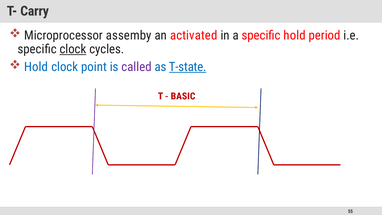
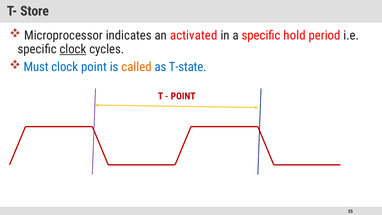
Carry: Carry -> Store
assemby: assemby -> indicates
Hold at (36, 67): Hold -> Must
called colour: purple -> orange
T-state underline: present -> none
BASIC at (183, 96): BASIC -> POINT
